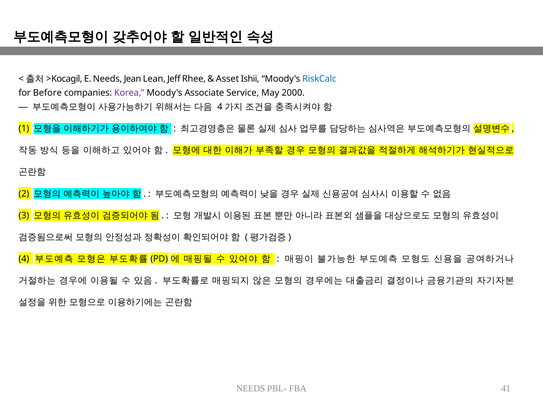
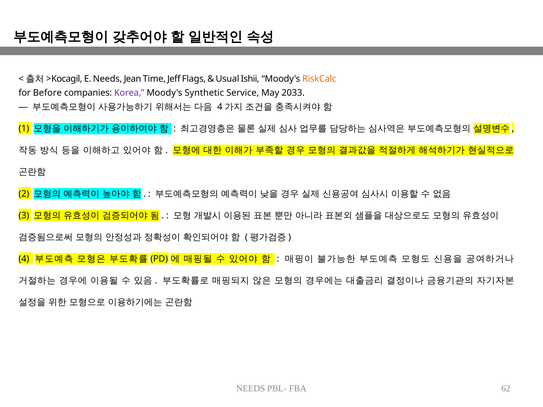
Lean: Lean -> Time
Rhee: Rhee -> Flags
Asset: Asset -> Usual
RiskCalc colour: blue -> orange
Associate: Associate -> Synthetic
2000: 2000 -> 2033
41: 41 -> 62
